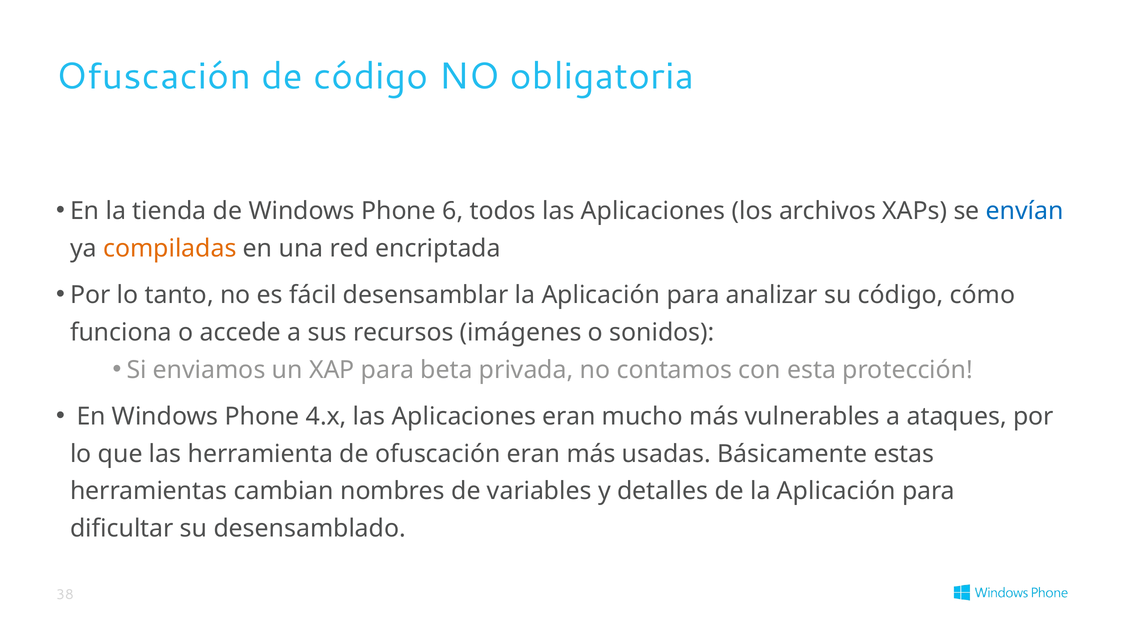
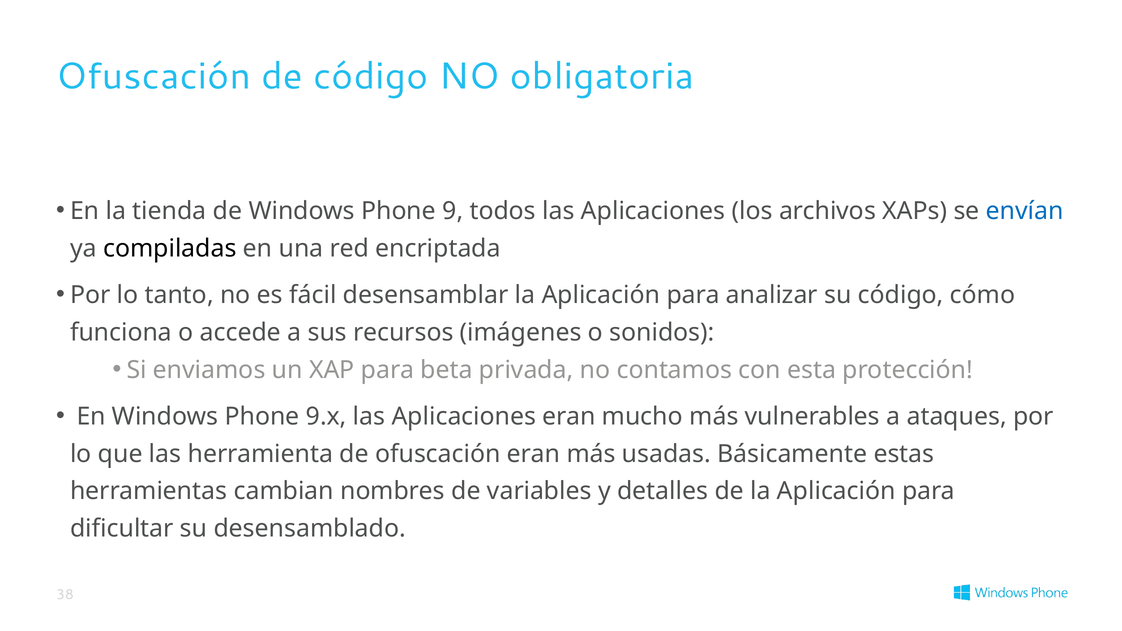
6: 6 -> 9
compiladas colour: orange -> black
4.x: 4.x -> 9.x
